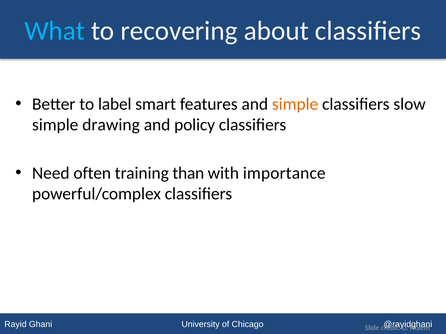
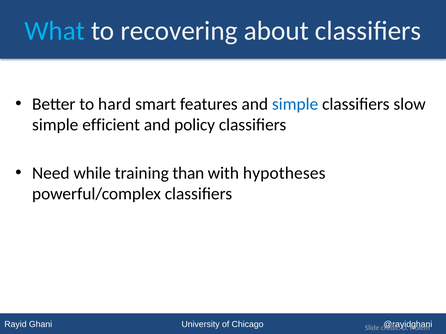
label: label -> hard
simple at (295, 104) colour: orange -> blue
drawing: drawing -> efficient
often: often -> while
importance: importance -> hypotheses
